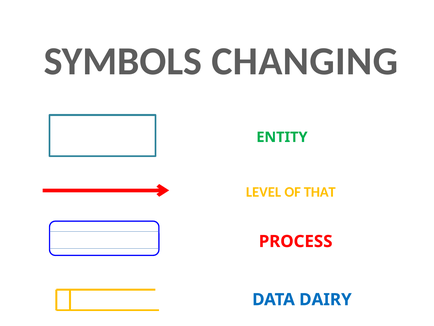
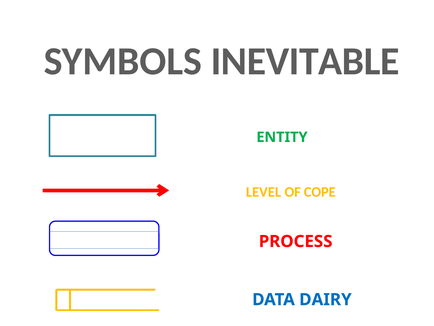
CHANGING: CHANGING -> INEVITABLE
THAT: THAT -> COPE
